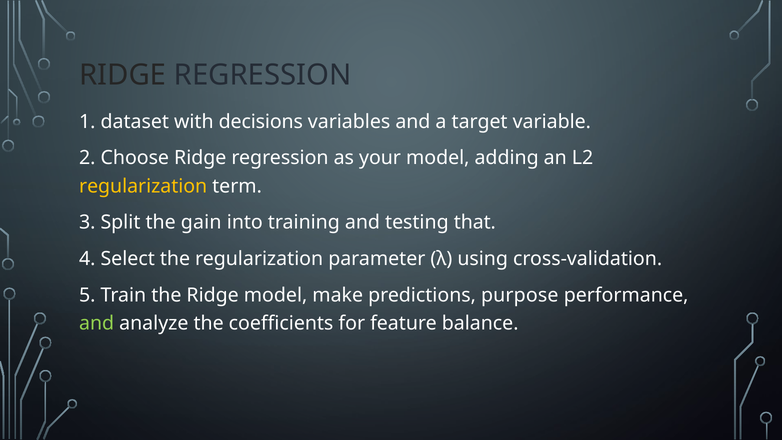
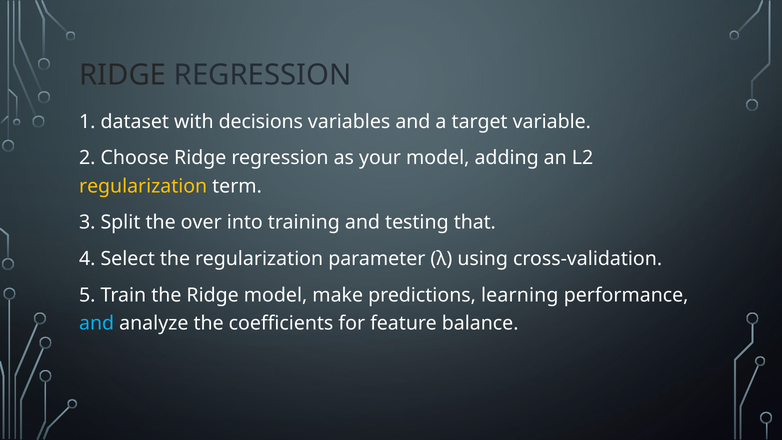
gain: gain -> over
purpose: purpose -> learning
and at (97, 323) colour: light green -> light blue
